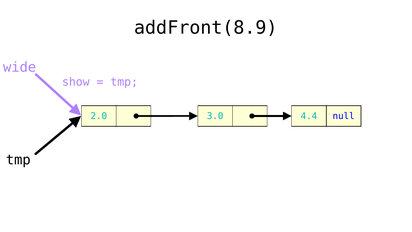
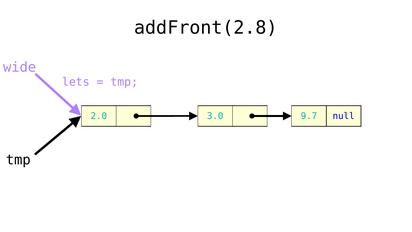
addFront(8.9: addFront(8.9 -> addFront(2.8
show: show -> lets
4.4: 4.4 -> 9.7
